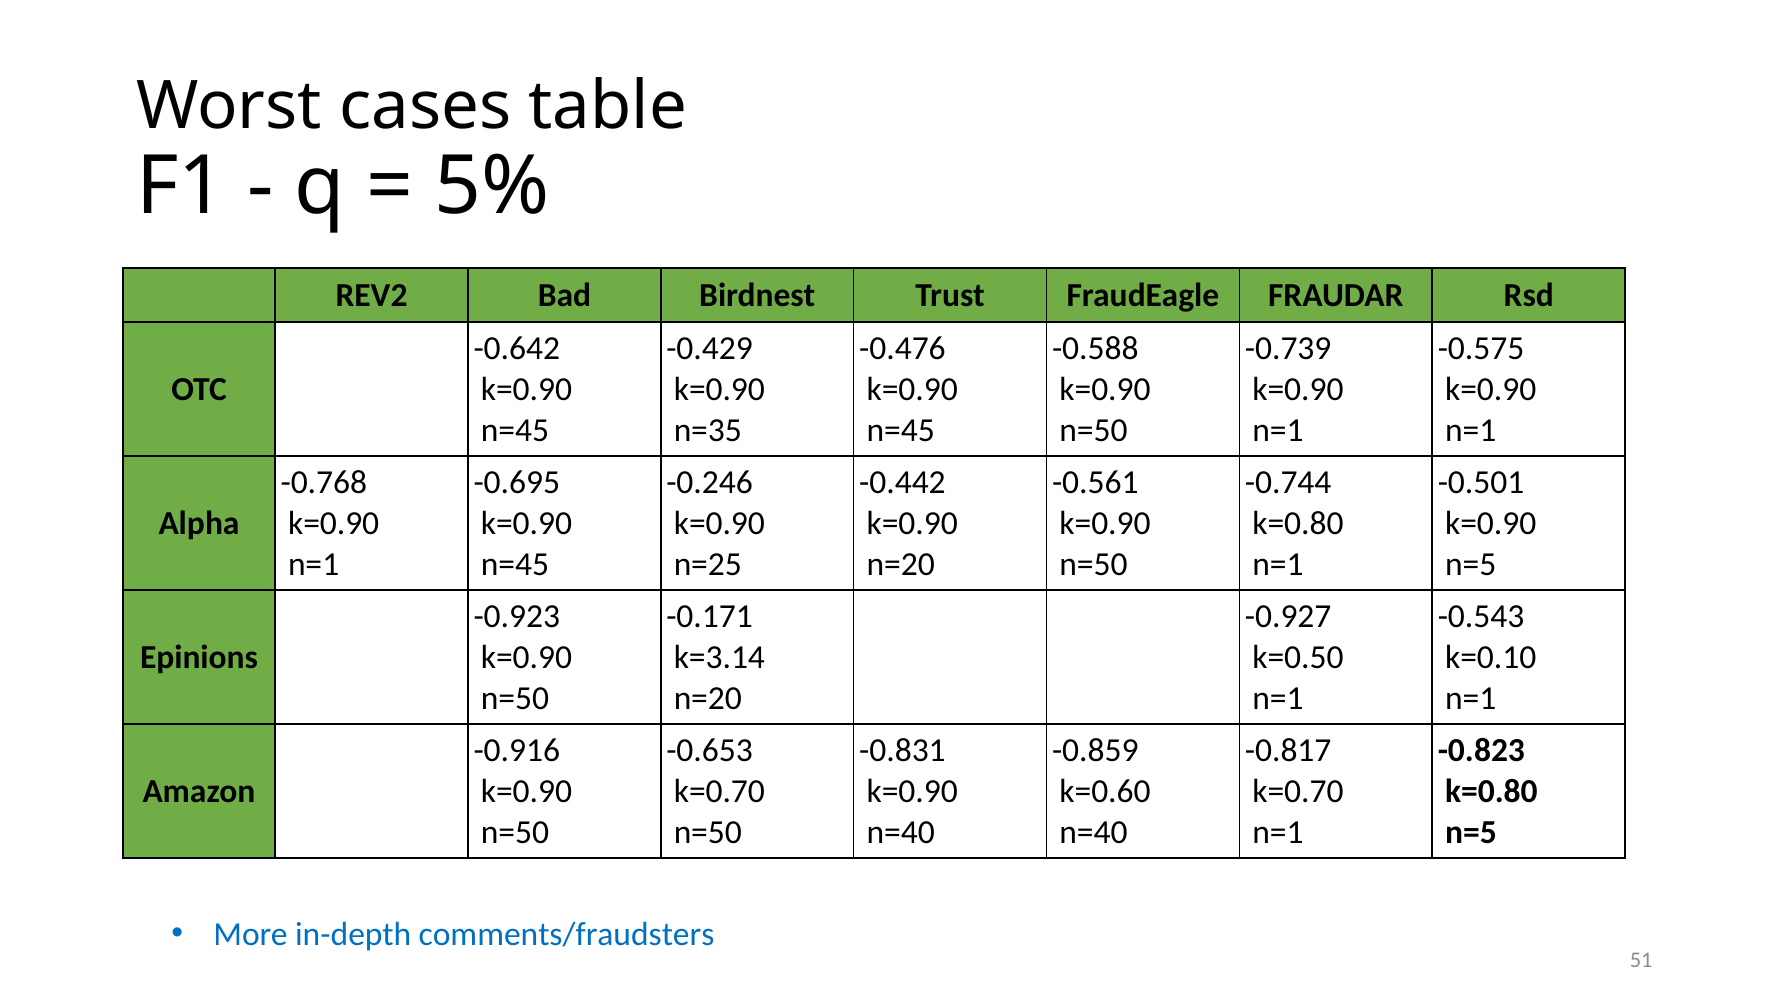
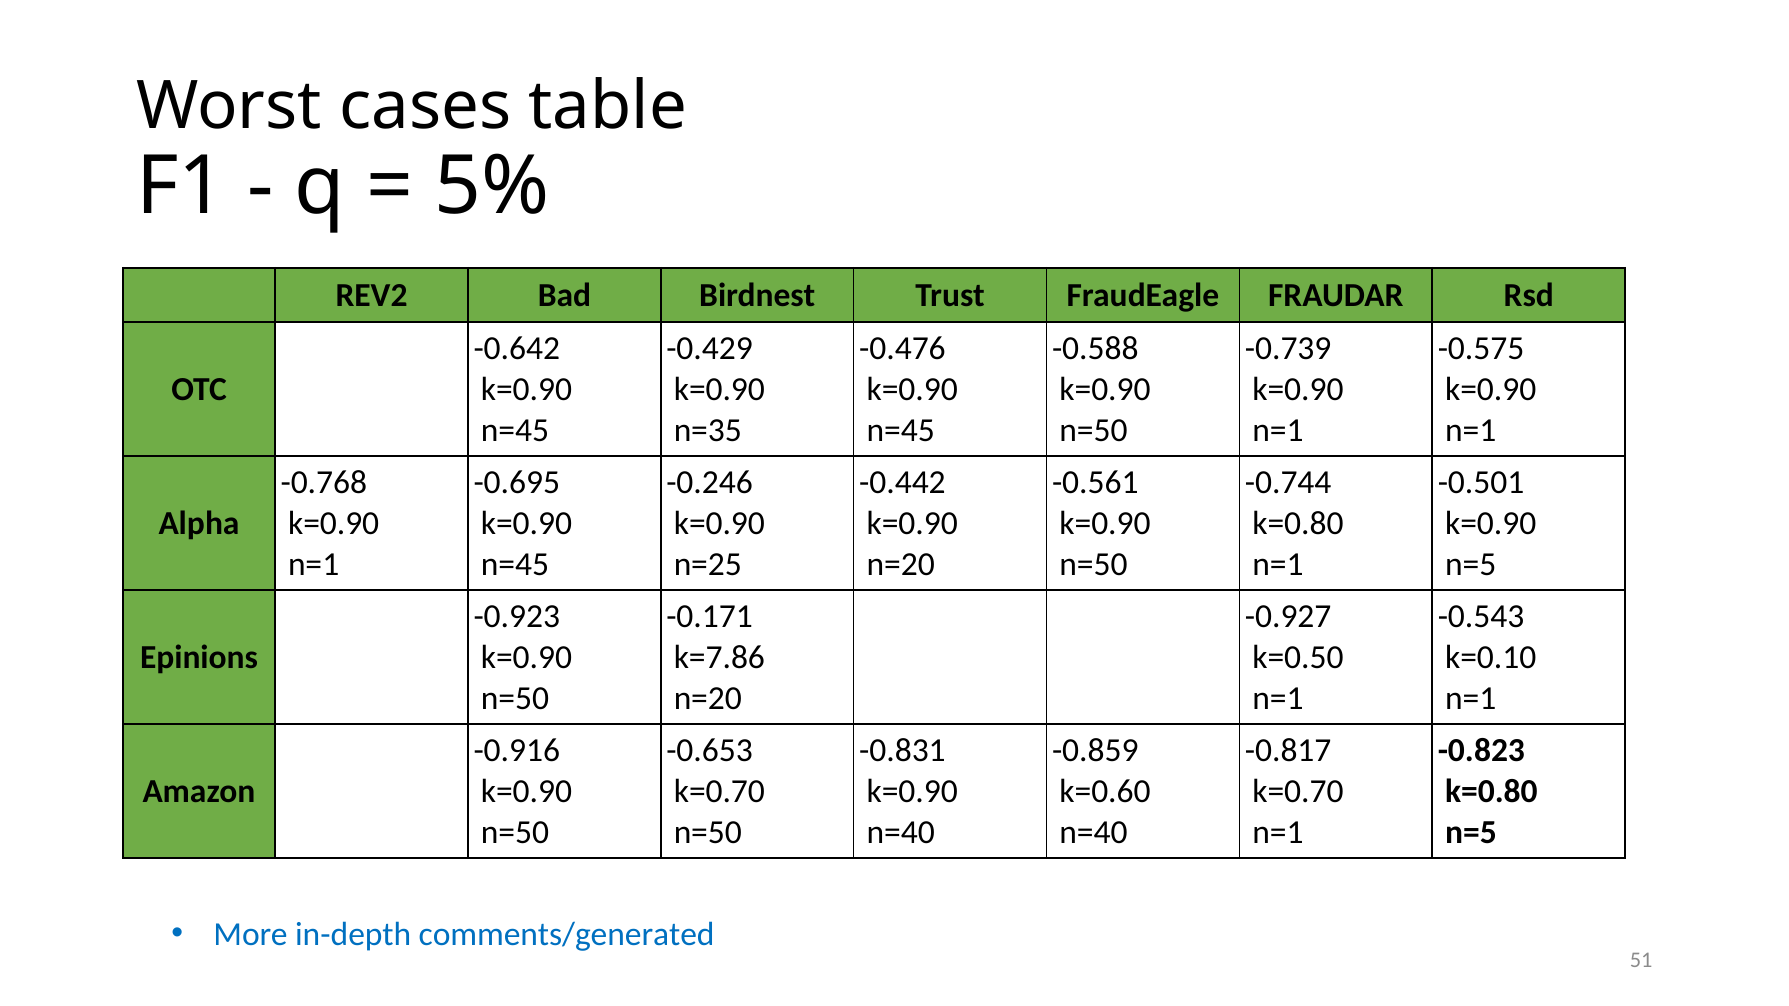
k=3.14: k=3.14 -> k=7.86
comments/fraudsters: comments/fraudsters -> comments/generated
